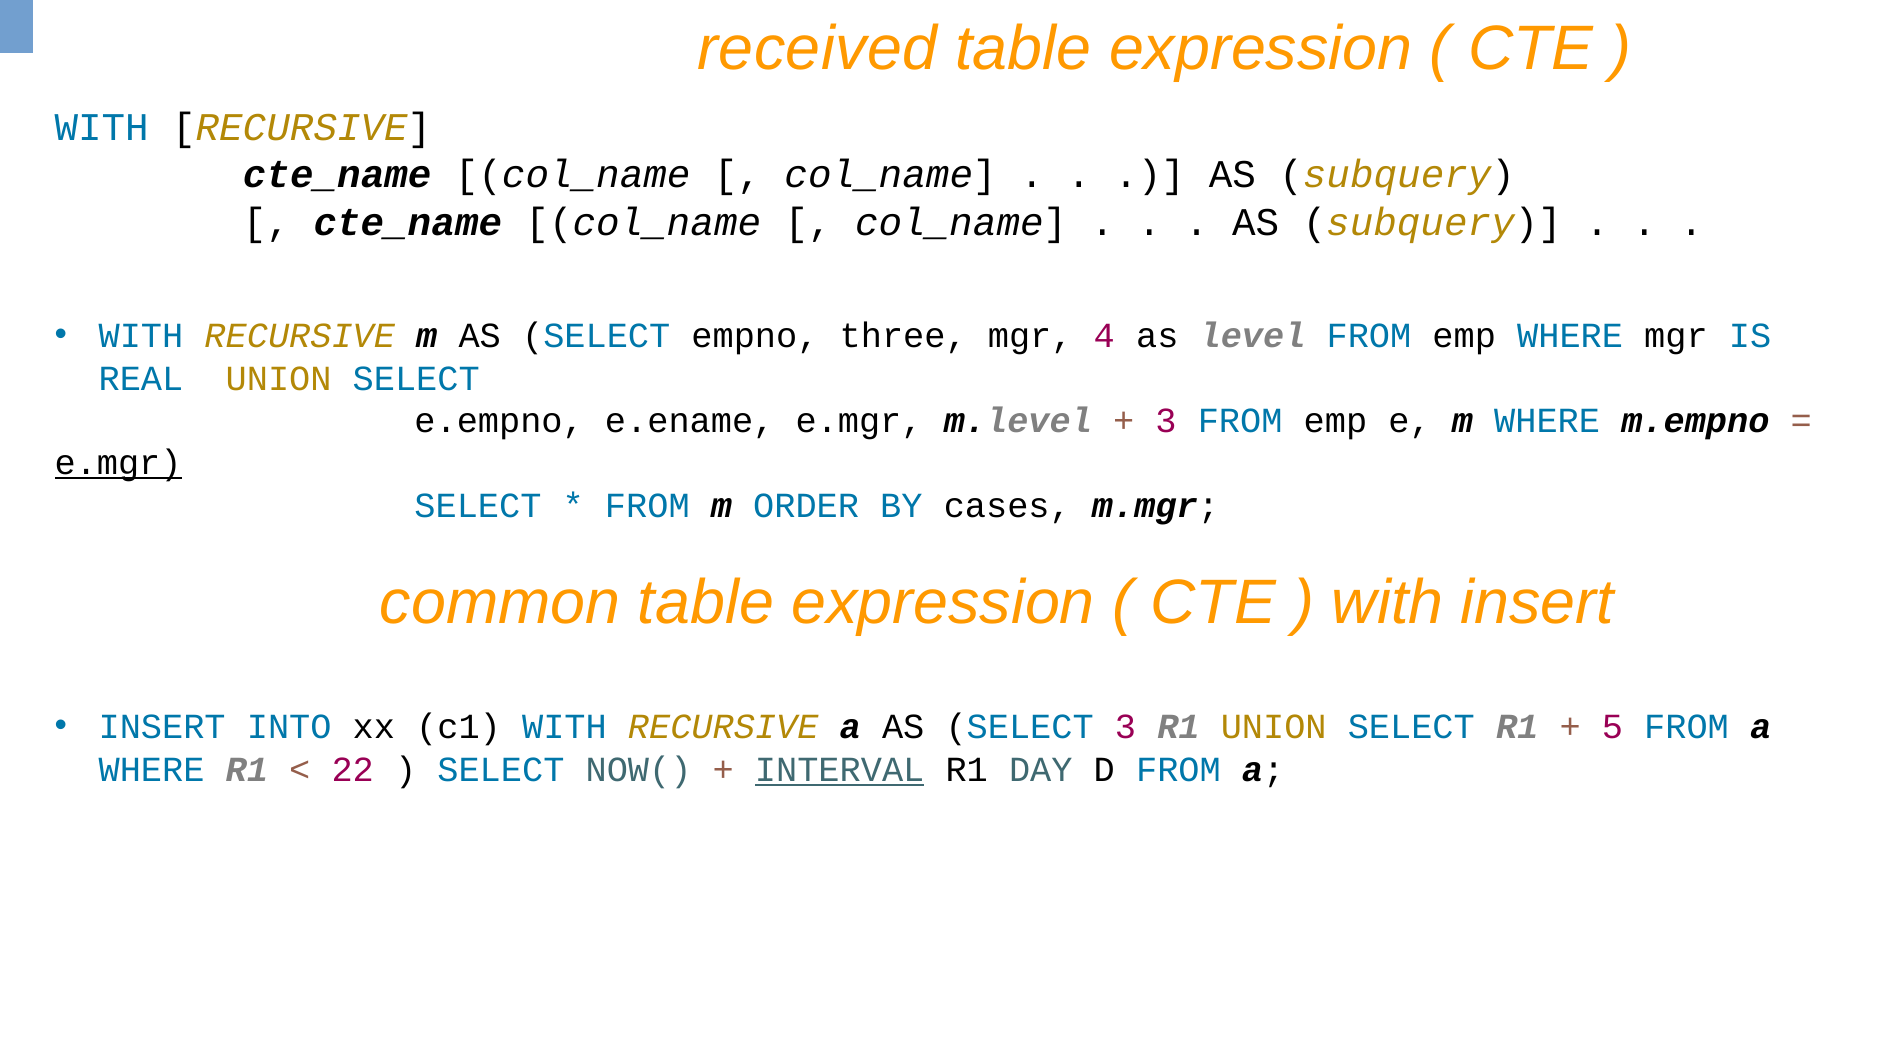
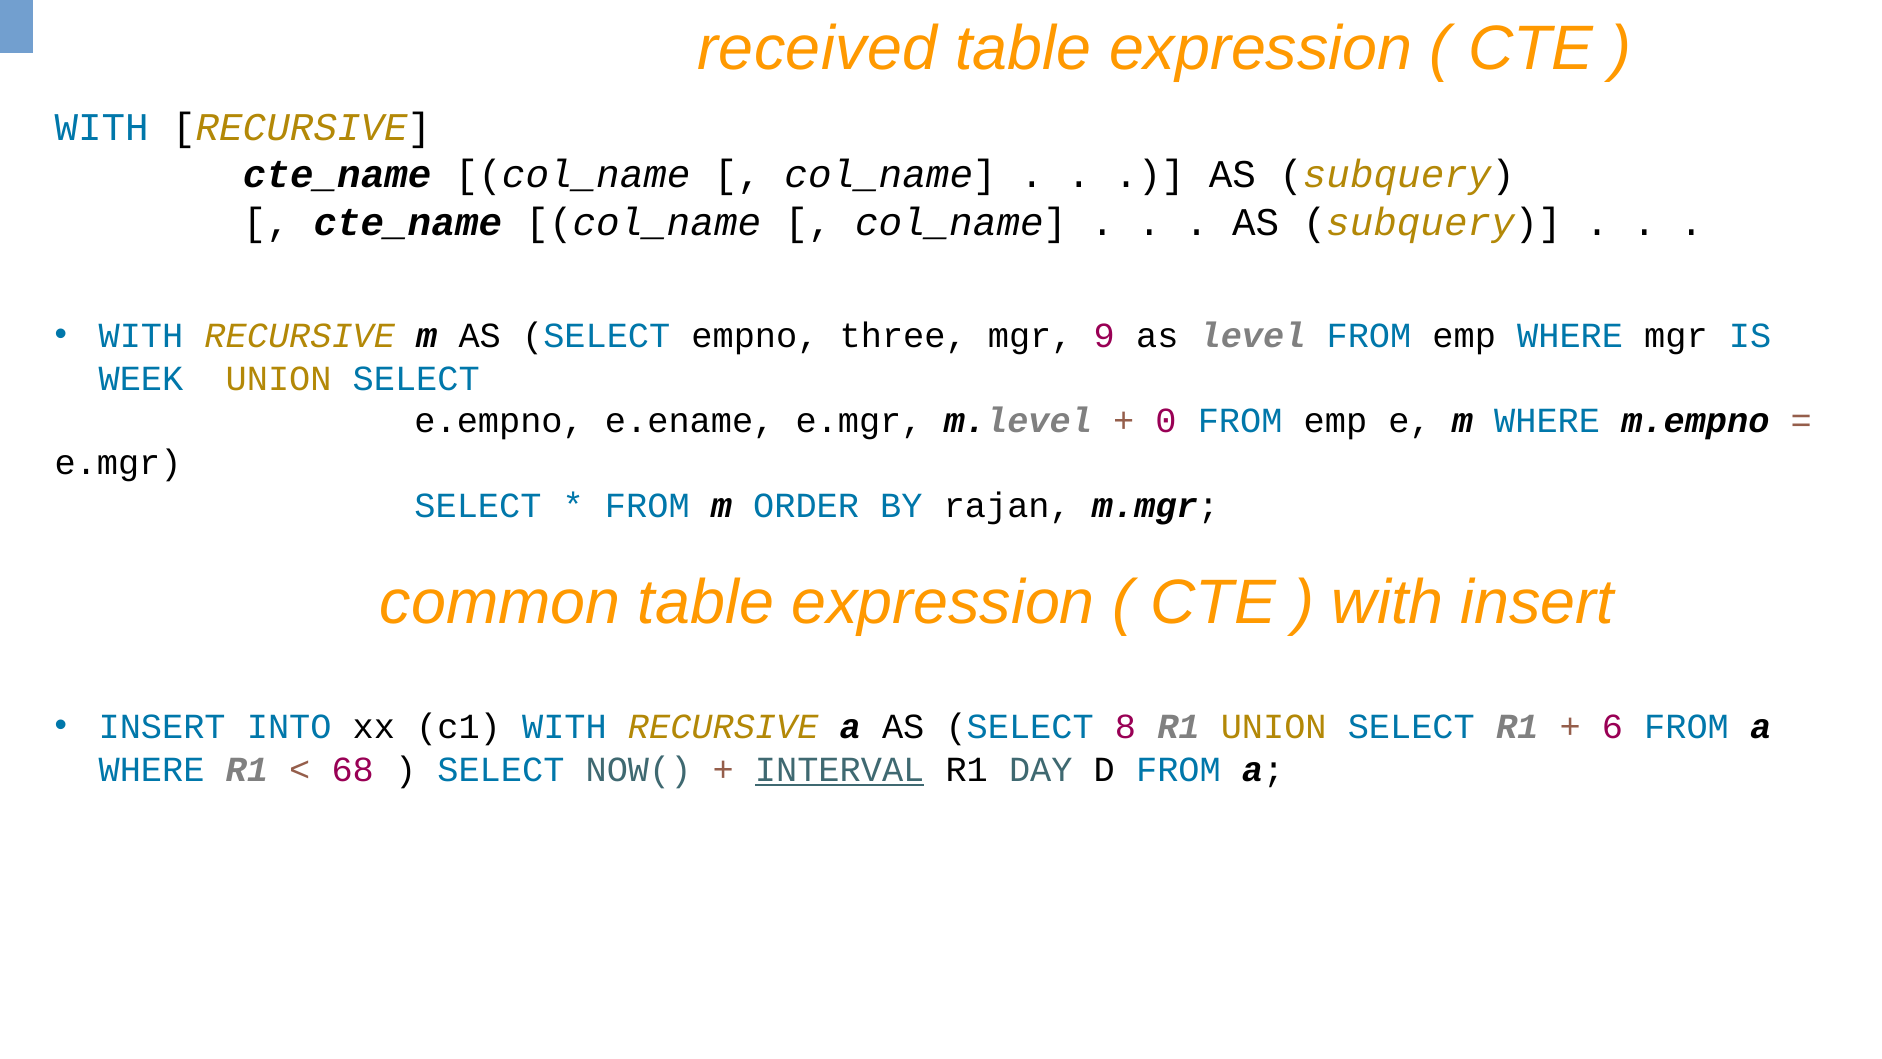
4: 4 -> 9
REAL: REAL -> WEEK
3 at (1166, 421): 3 -> 0
e.mgr at (118, 463) underline: present -> none
cases: cases -> rajan
SELECT 3: 3 -> 8
5: 5 -> 6
22: 22 -> 68
